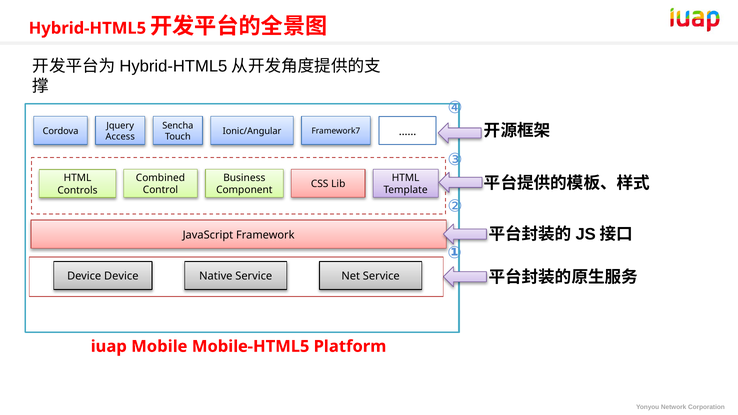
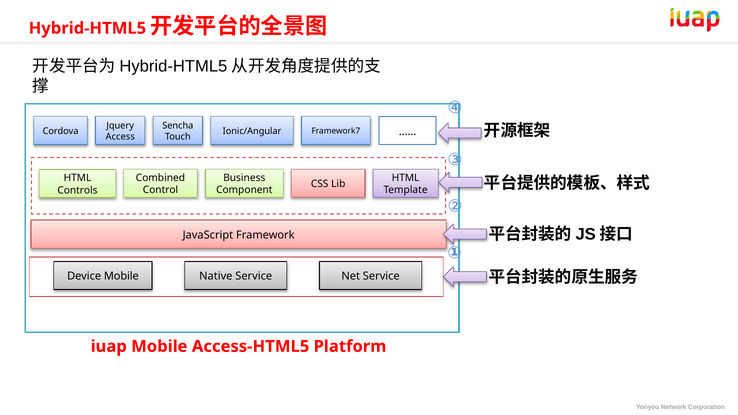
Device Device: Device -> Mobile
Mobile-HTML5: Mobile-HTML5 -> Access-HTML5
